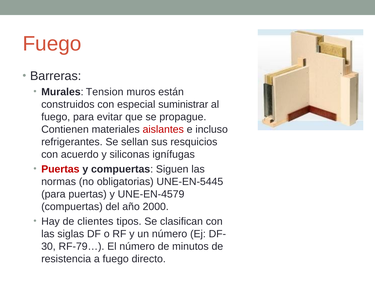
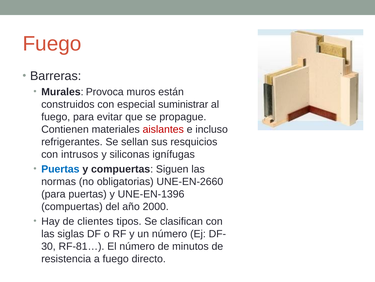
Tension: Tension -> Provoca
acuerdo: acuerdo -> intrusos
Puertas at (60, 169) colour: red -> blue
UNE-EN-5445: UNE-EN-5445 -> UNE-EN-2660
UNE-EN-4579: UNE-EN-4579 -> UNE-EN-1396
RF-79…: RF-79… -> RF-81…
